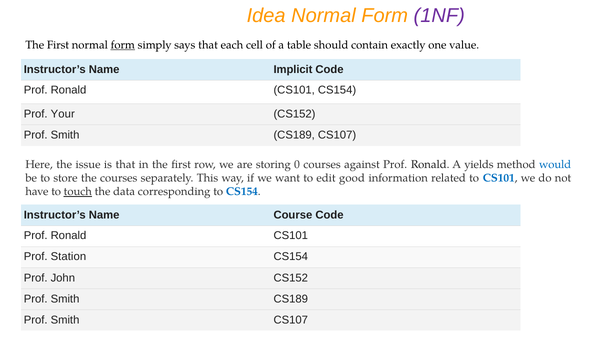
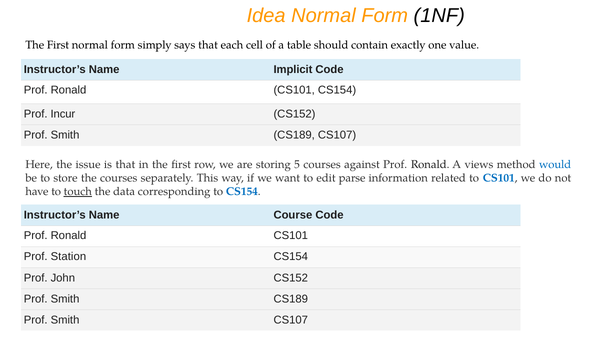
1NF colour: purple -> black
form at (123, 45) underline: present -> none
Your: Your -> Incur
0: 0 -> 5
yields: yields -> views
good: good -> parse
